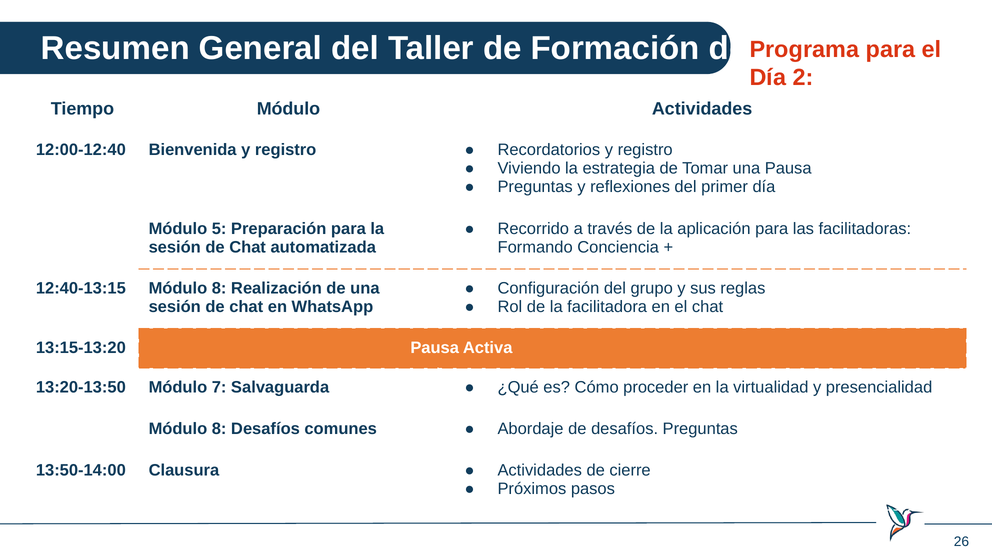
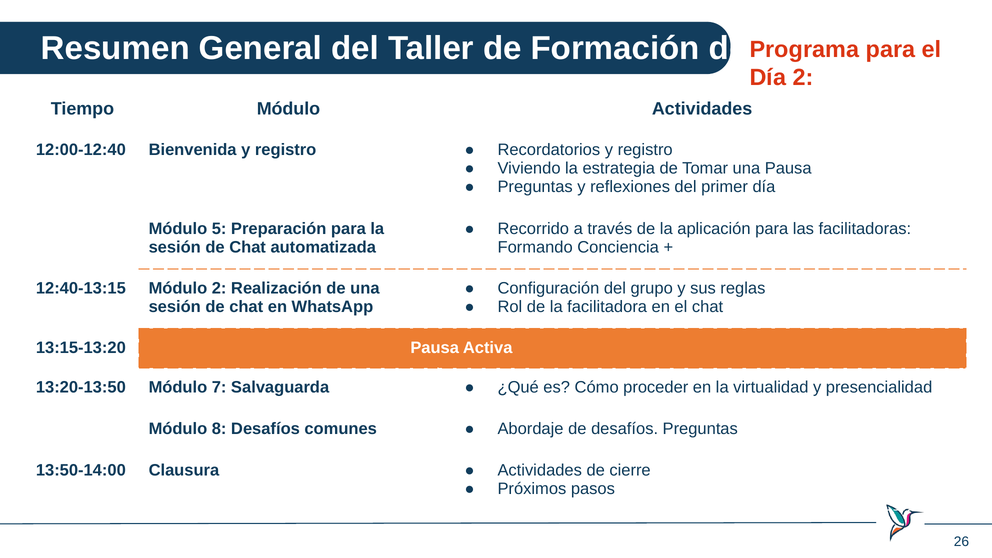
12:40-13:15 Módulo 8: 8 -> 2
